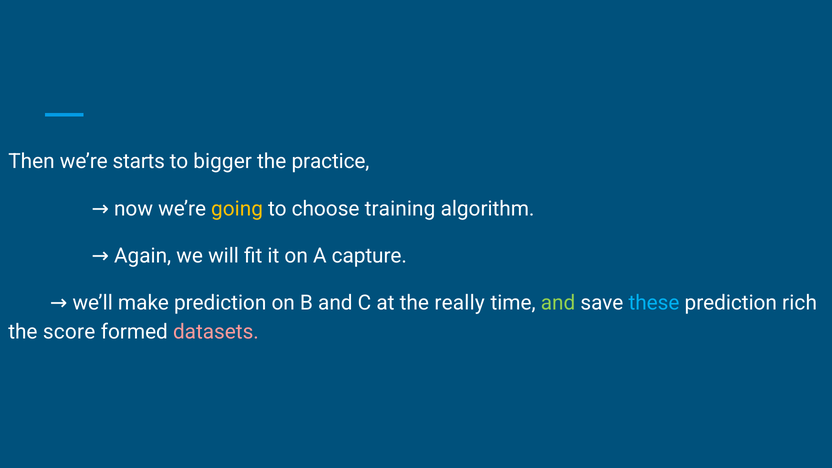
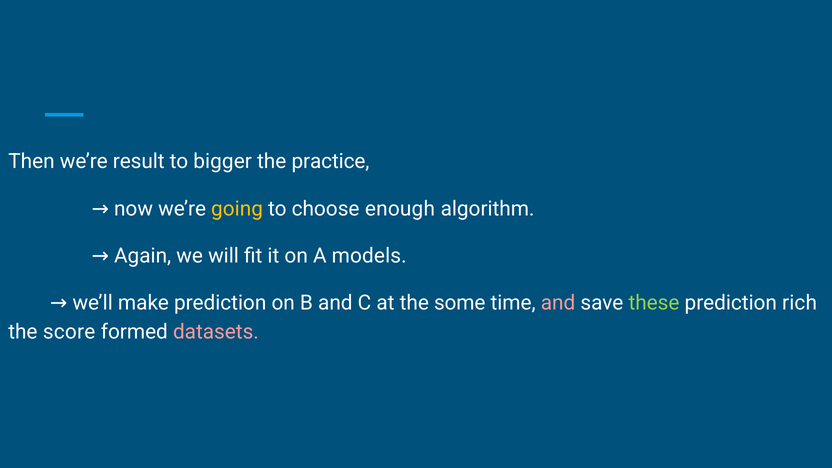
starts: starts -> result
training: training -> enough
capture: capture -> models
really: really -> some
and at (558, 303) colour: light green -> pink
these colour: light blue -> light green
